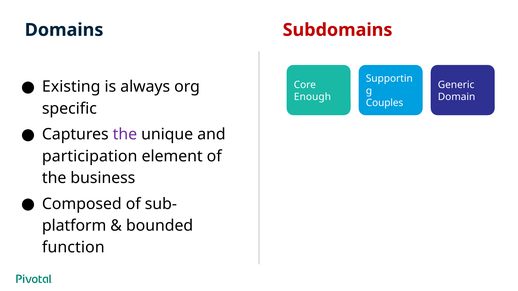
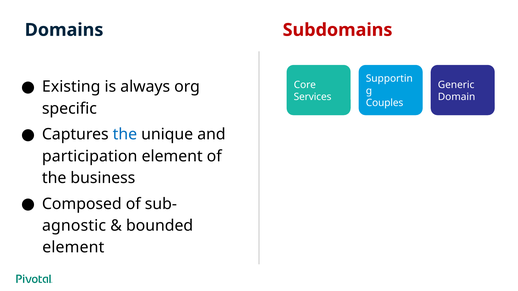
Enough: Enough -> Services
the at (125, 135) colour: purple -> blue
platform: platform -> agnostic
function at (73, 248): function -> element
